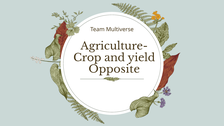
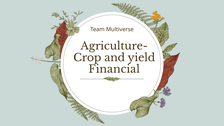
Opposite: Opposite -> Financial
